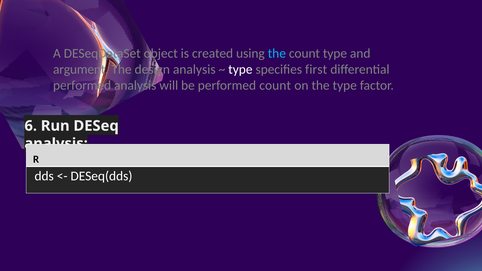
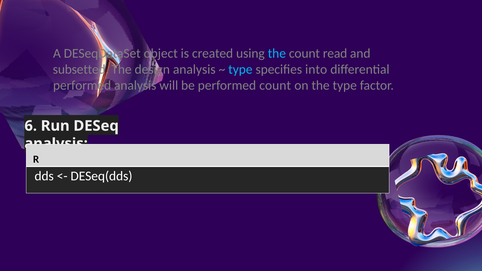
count type: type -> read
argument: argument -> subsetted
type at (240, 70) colour: white -> light blue
first: first -> into
